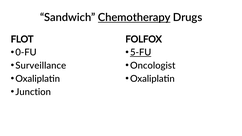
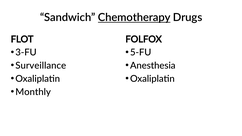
0-FU: 0-FU -> 3-FU
5-FU underline: present -> none
Oncologist: Oncologist -> Anesthesia
Junction: Junction -> Monthly
